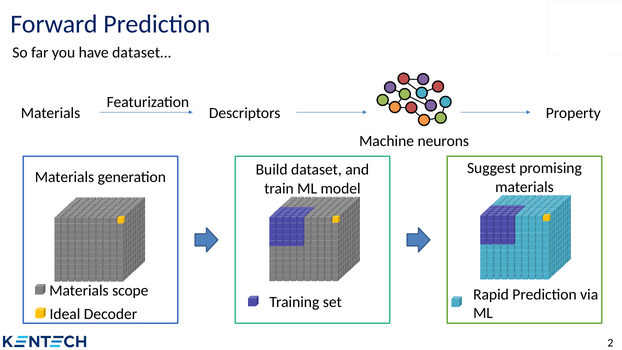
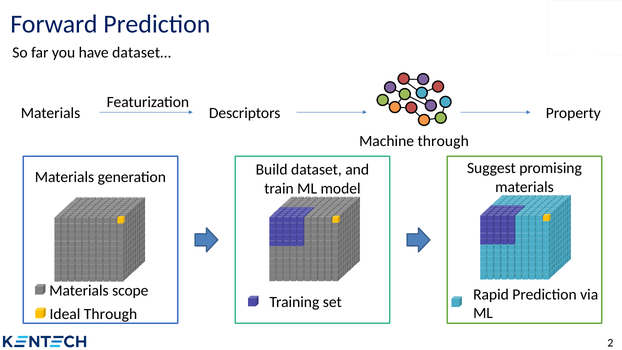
Machine neurons: neurons -> through
Ideal Decoder: Decoder -> Through
